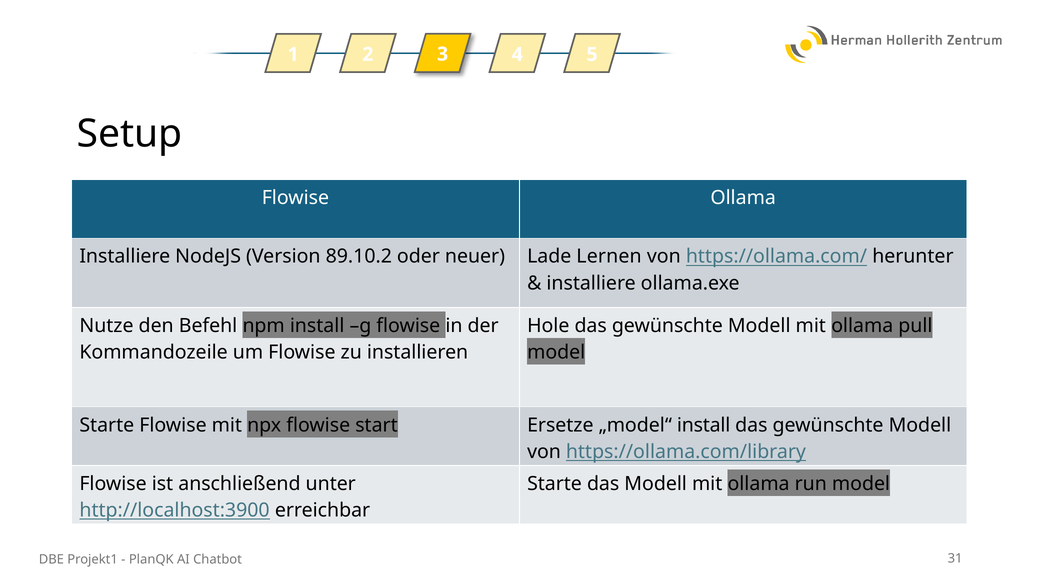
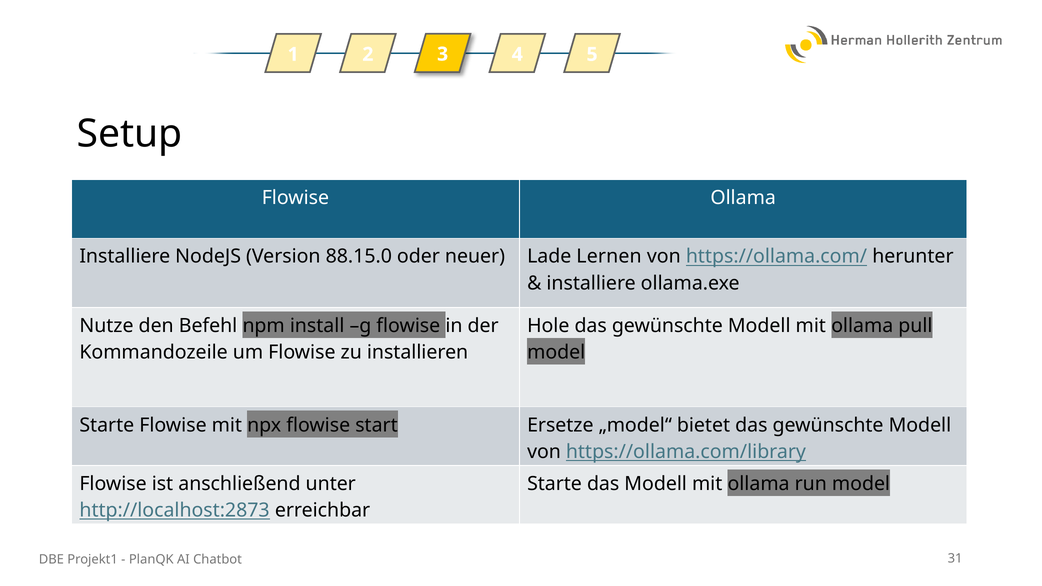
89.10.2: 89.10.2 -> 88.15.0
„model“ install: install -> bietet
http://localhost:3900: http://localhost:3900 -> http://localhost:2873
